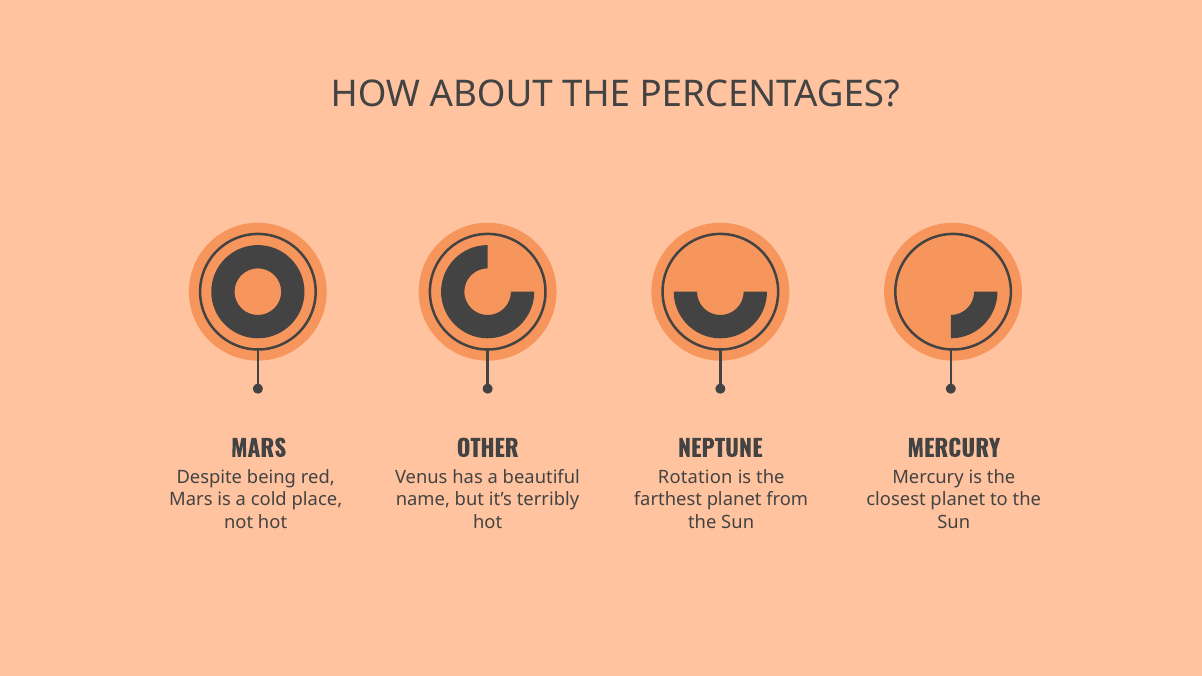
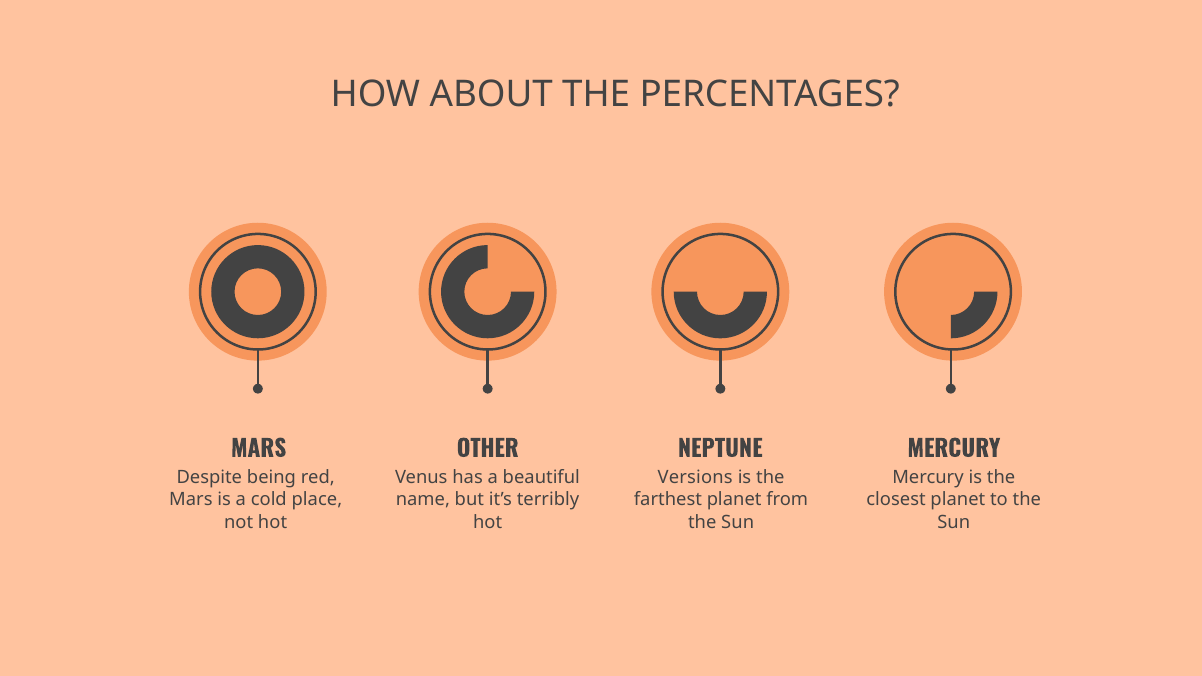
Rotation: Rotation -> Versions
